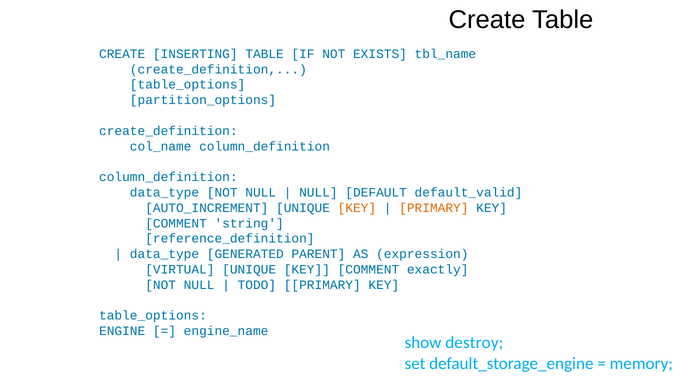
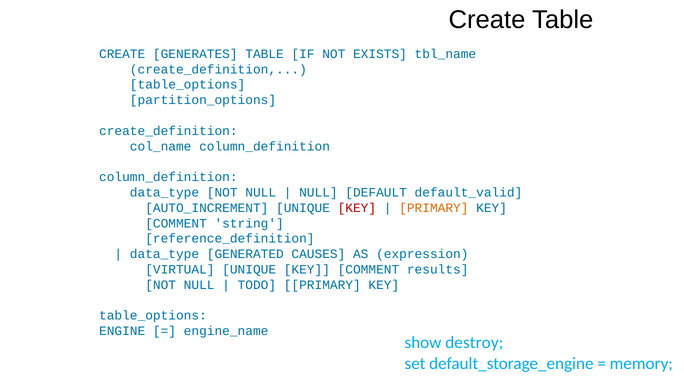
INSERTING: INSERTING -> GENERATES
KEY at (357, 208) colour: orange -> red
PARENT: PARENT -> CAUSES
exactly: exactly -> results
